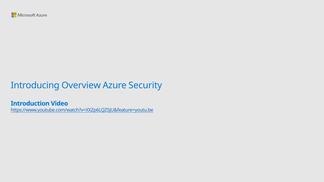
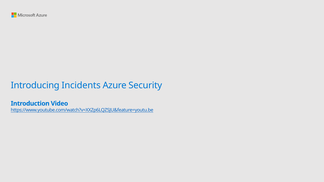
Overview: Overview -> Incidents
